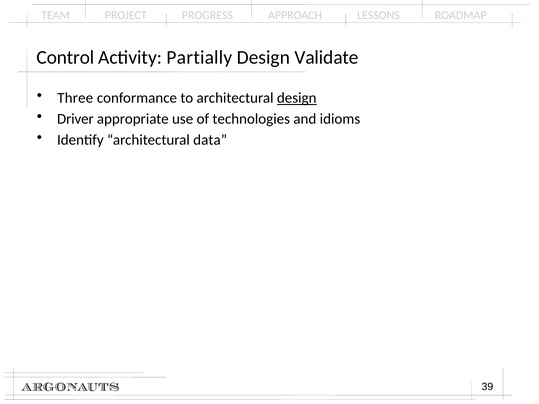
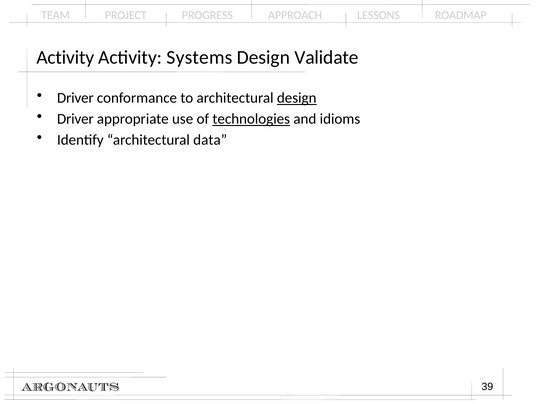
Control at (65, 57): Control -> Activity
Partially: Partially -> Systems
Three at (75, 98): Three -> Driver
technologies underline: none -> present
